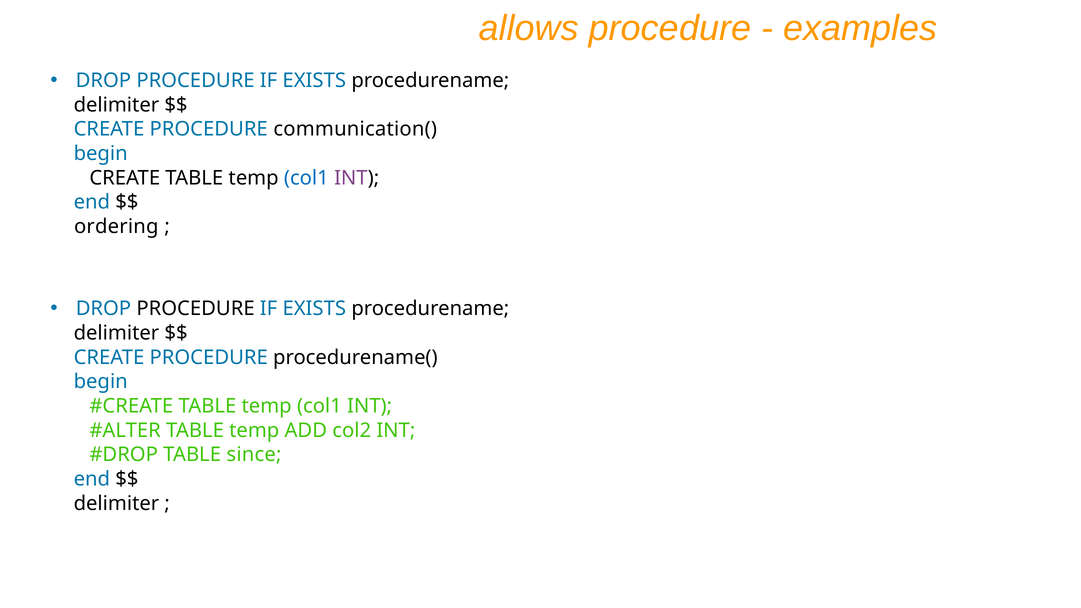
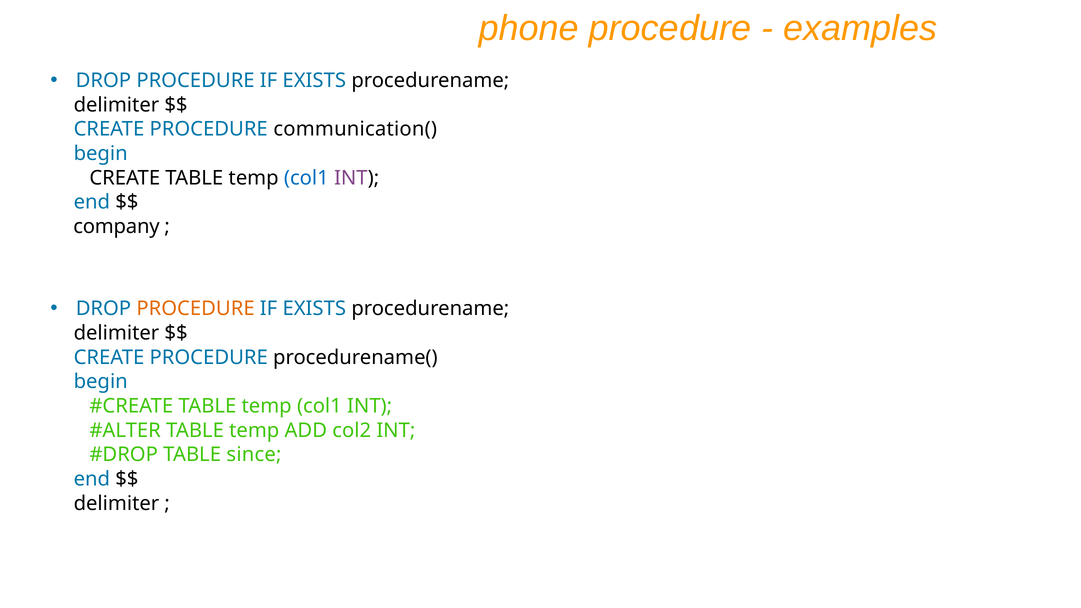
allows: allows -> phone
ordering: ordering -> company
PROCEDURE at (196, 309) colour: black -> orange
